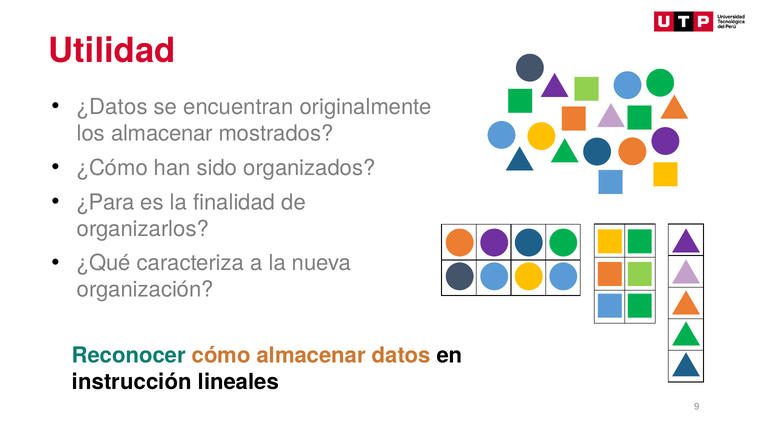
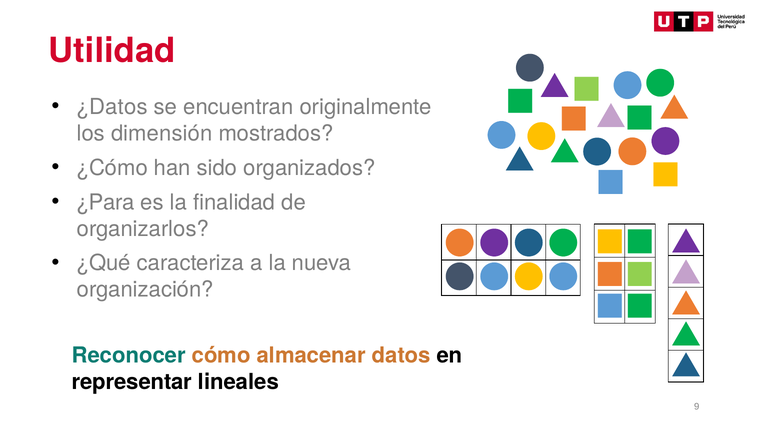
los almacenar: almacenar -> dimensión
instrucción: instrucción -> representar
